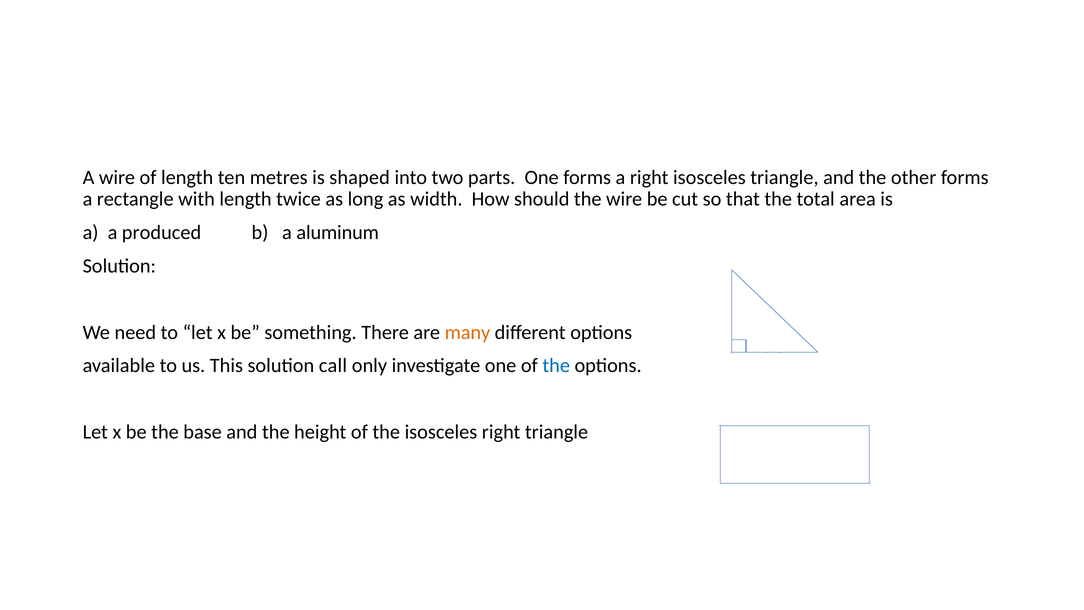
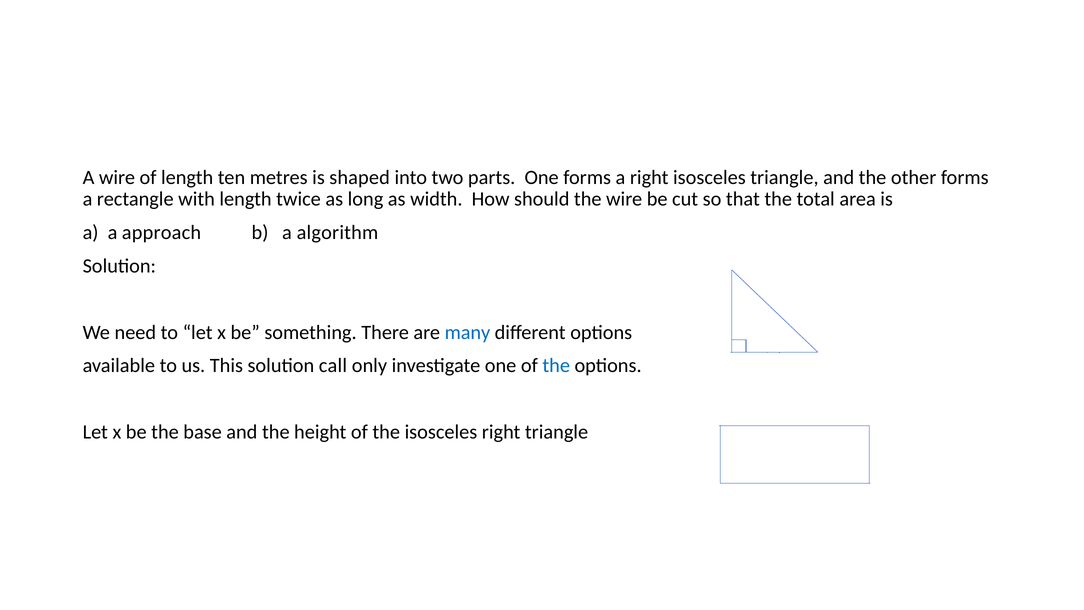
produced: produced -> approach
aluminum: aluminum -> algorithm
many colour: orange -> blue
